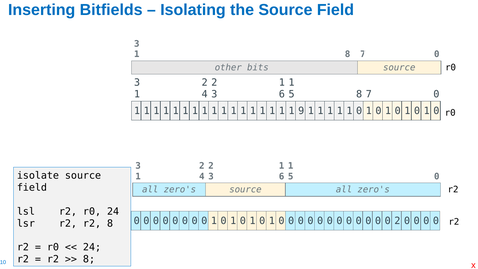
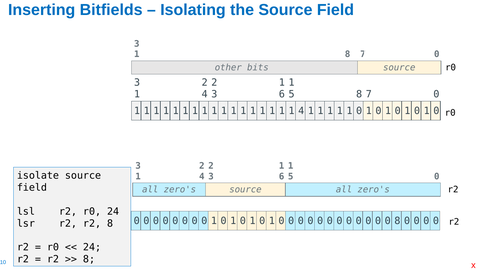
1 9: 9 -> 4
0 2: 2 -> 8
